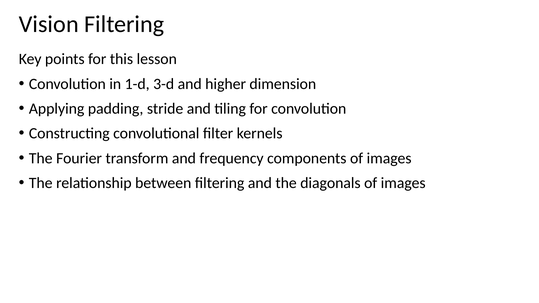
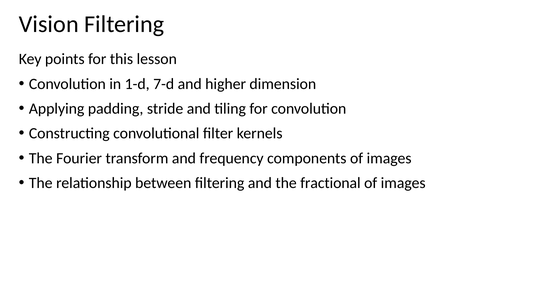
3-d: 3-d -> 7-d
diagonals: diagonals -> fractional
